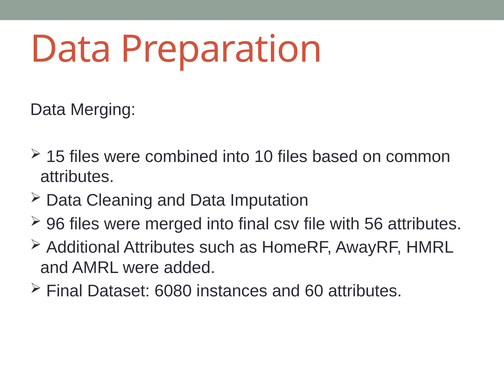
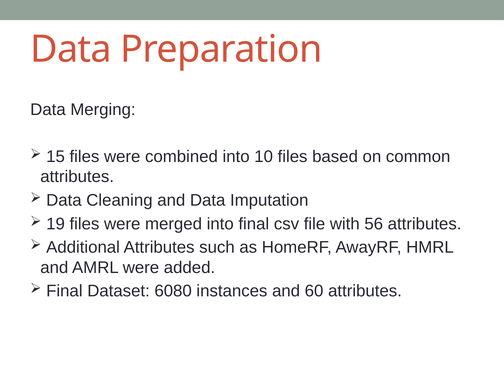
96: 96 -> 19
